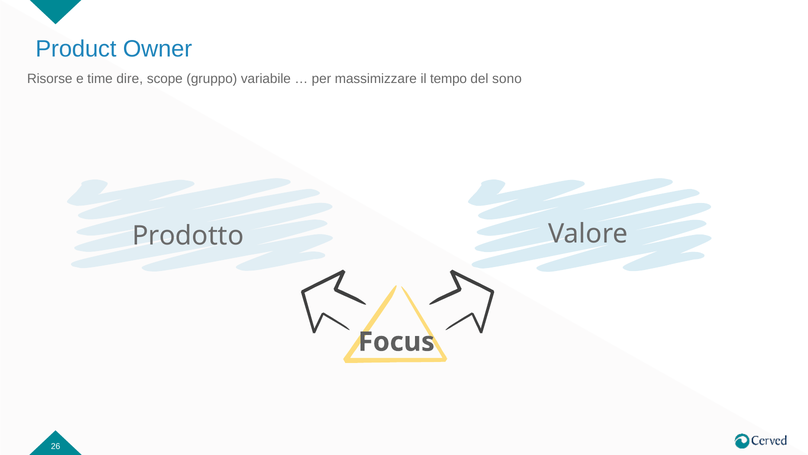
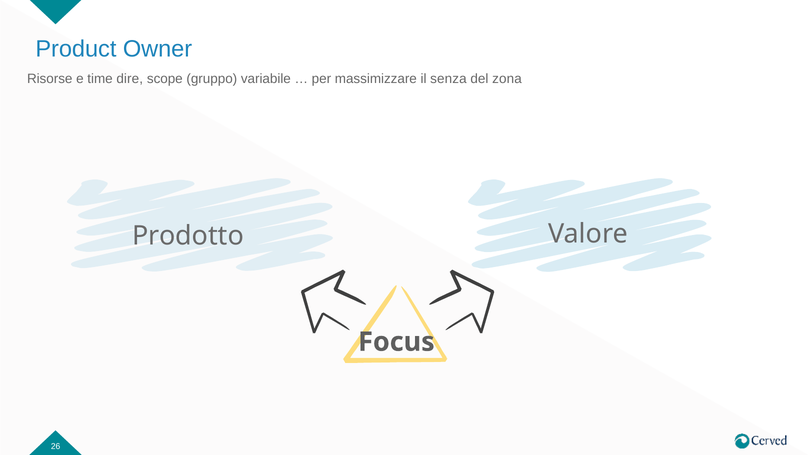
tempo: tempo -> senza
sono: sono -> zona
